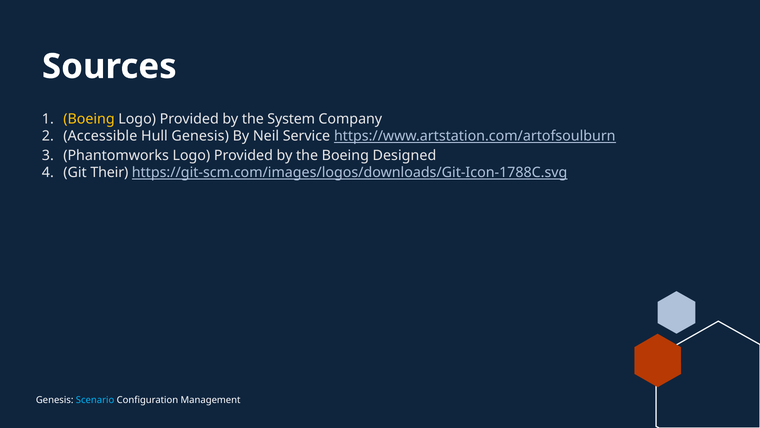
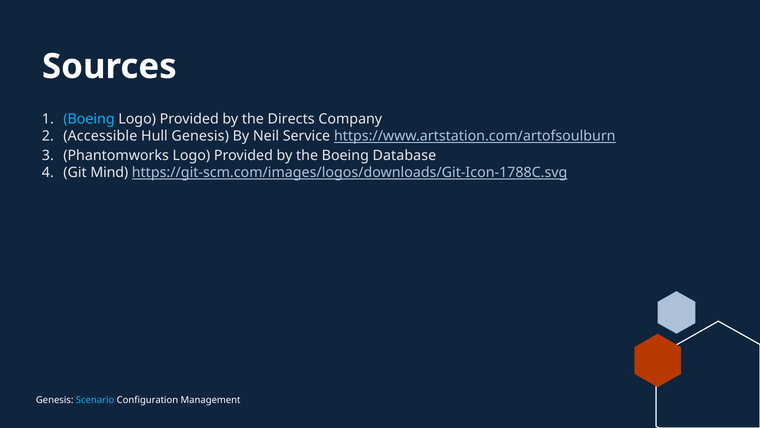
Boeing at (89, 119) colour: yellow -> light blue
System: System -> Directs
Designed: Designed -> Database
Their: Their -> Mind
